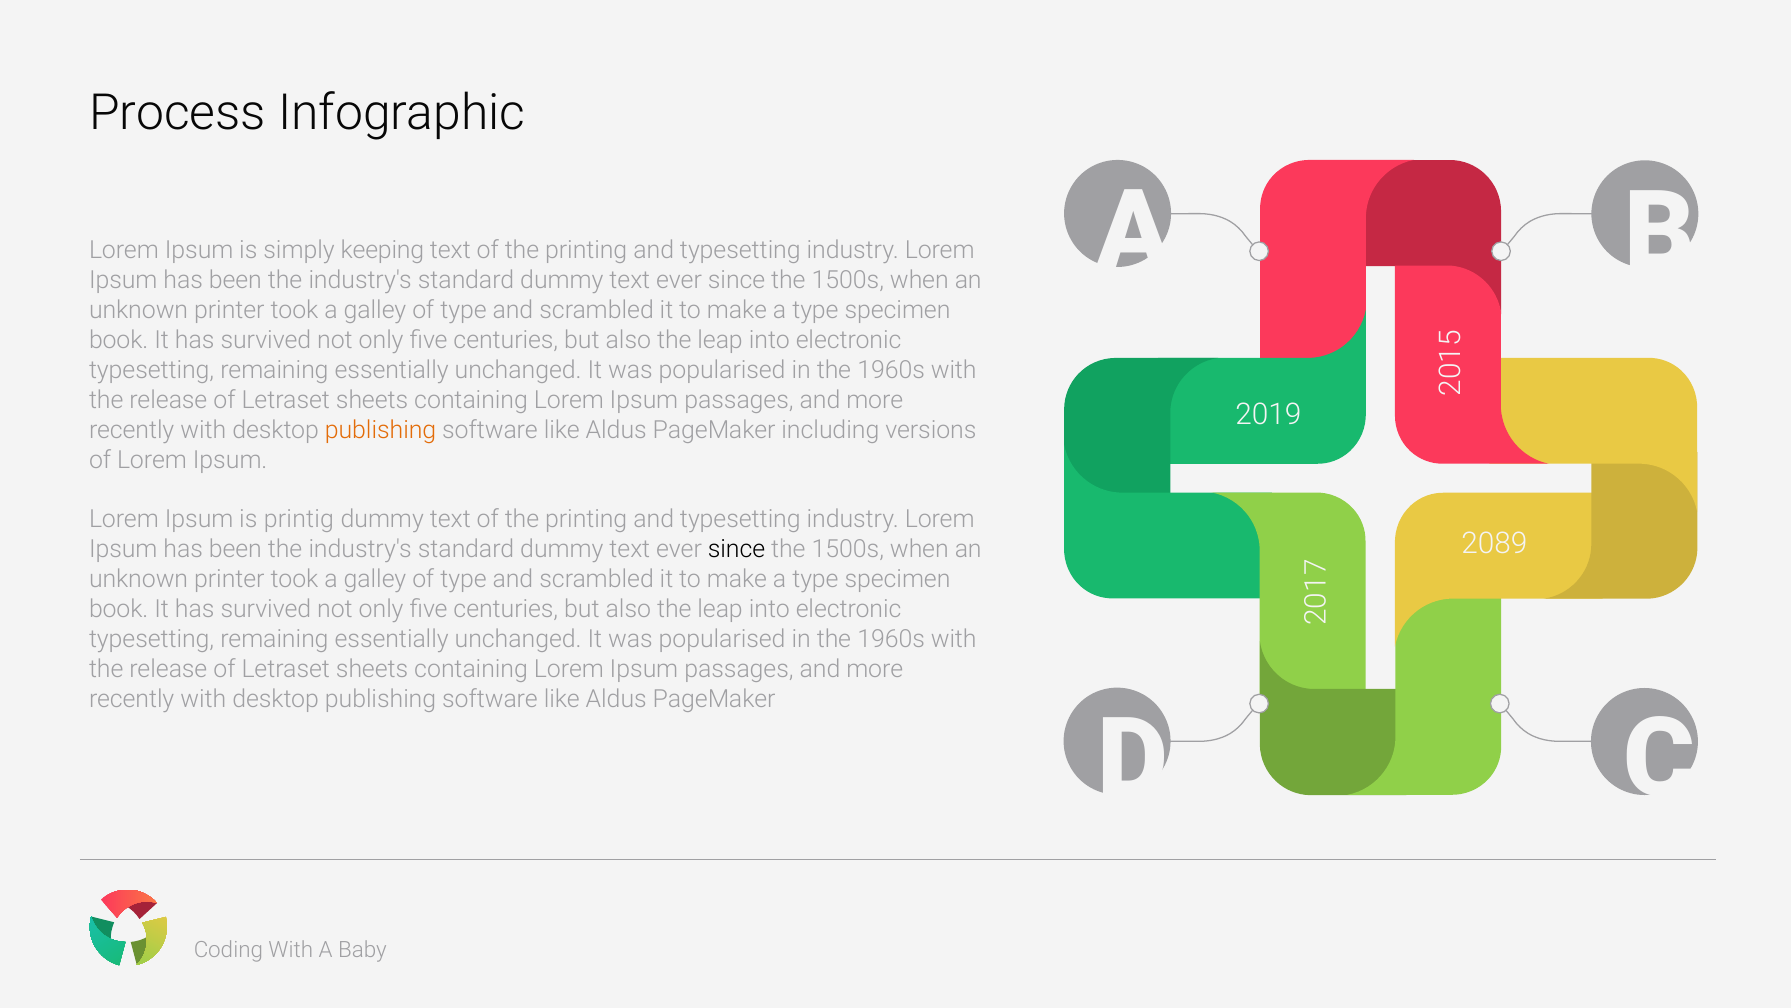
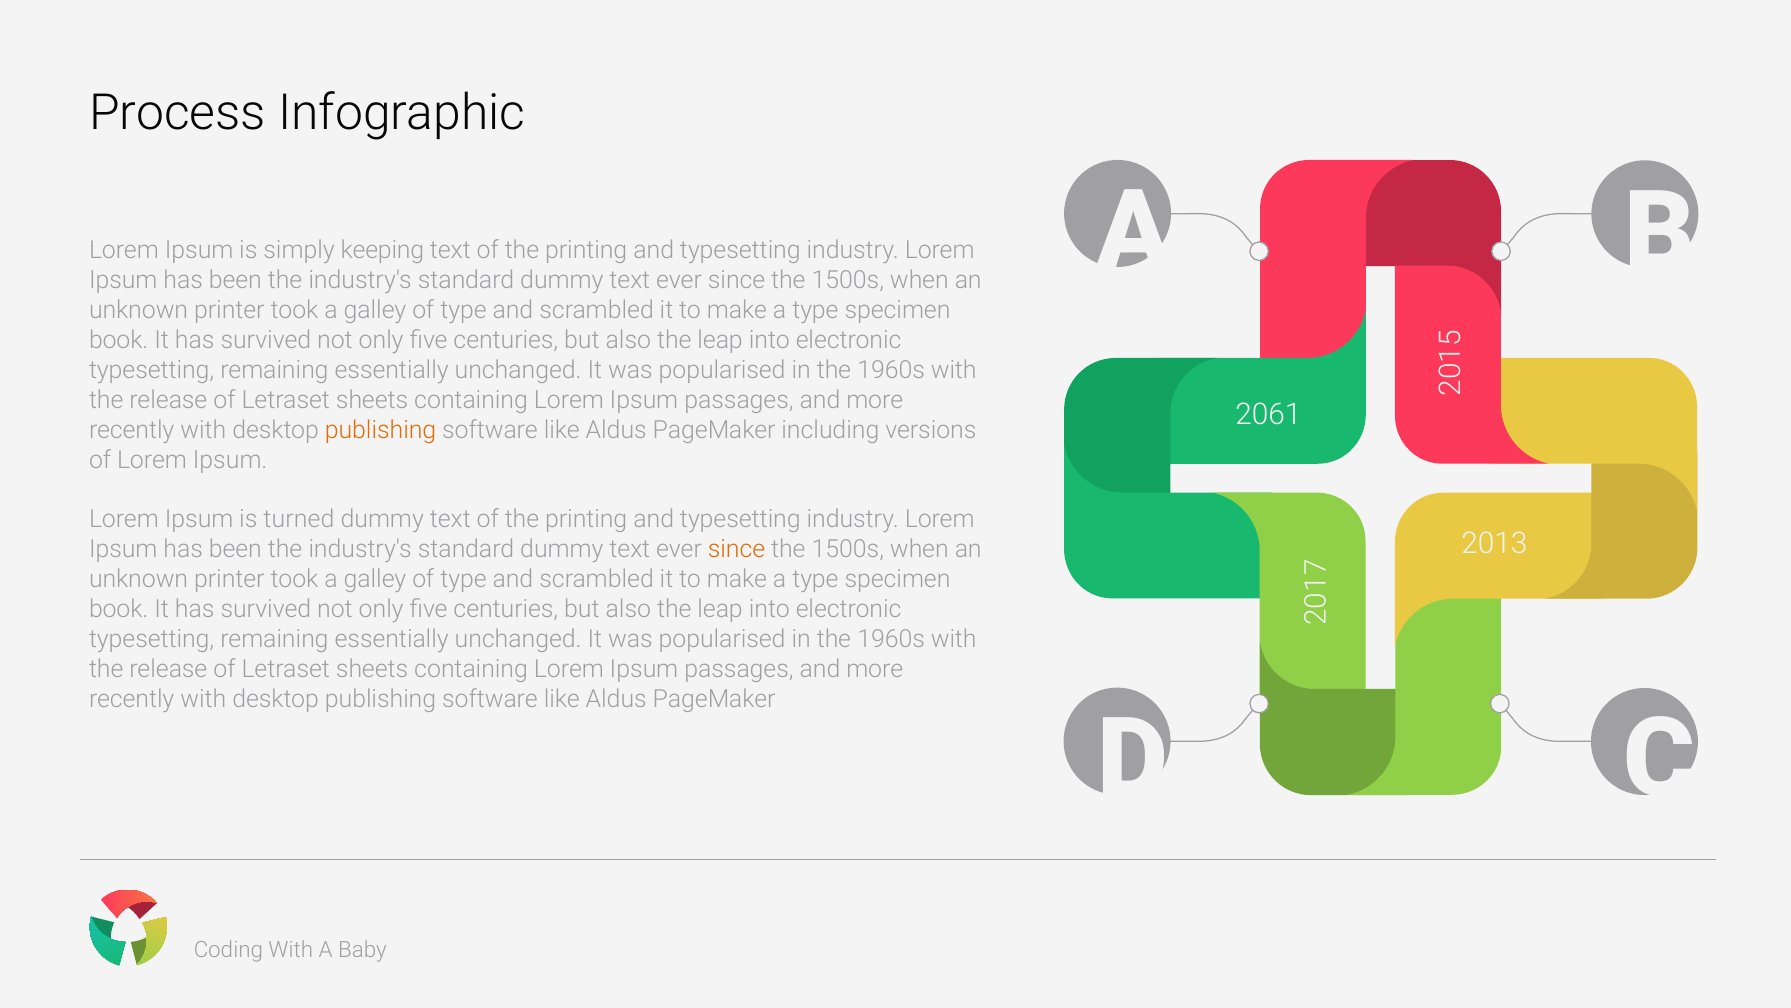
2019: 2019 -> 2061
printig: printig -> turned
2089: 2089 -> 2013
since at (737, 549) colour: black -> orange
